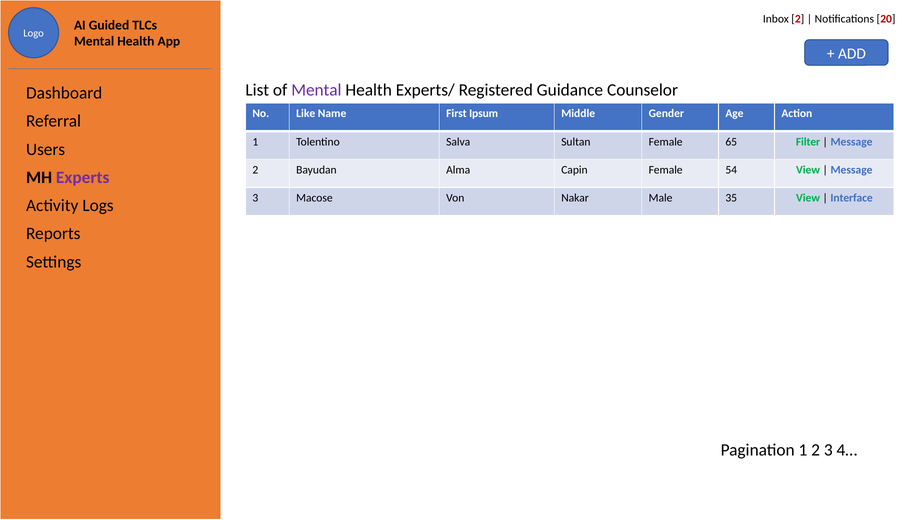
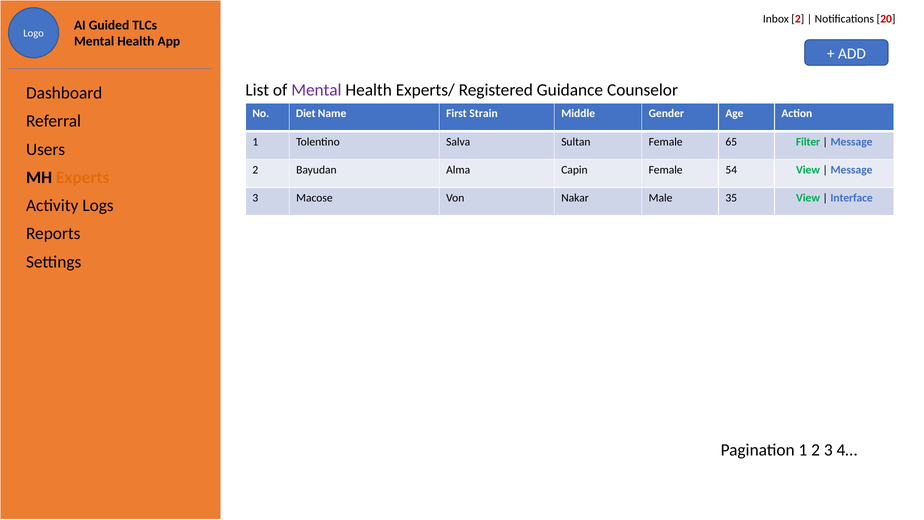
Like: Like -> Diet
Ipsum: Ipsum -> Strain
Experts colour: purple -> orange
